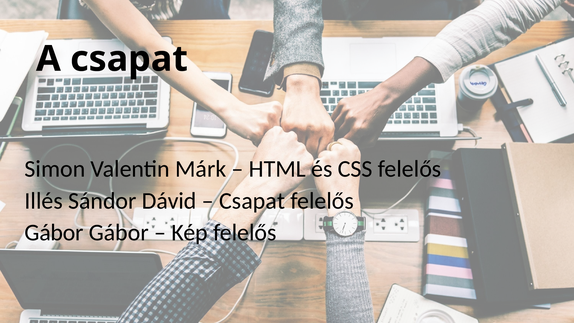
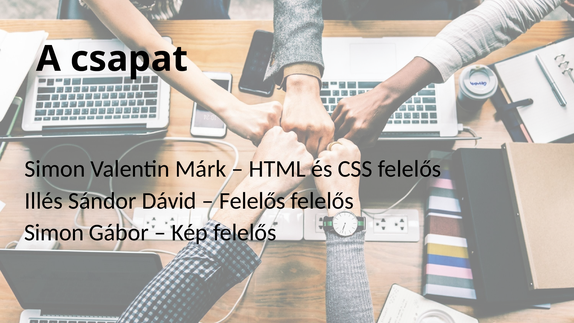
Csapat at (252, 201): Csapat -> Felelős
Gábor at (54, 233): Gábor -> Simon
